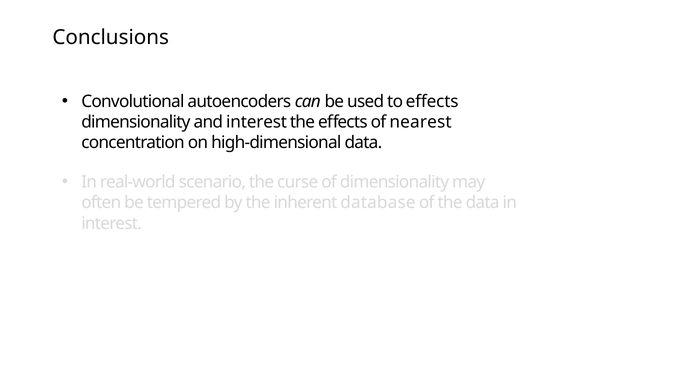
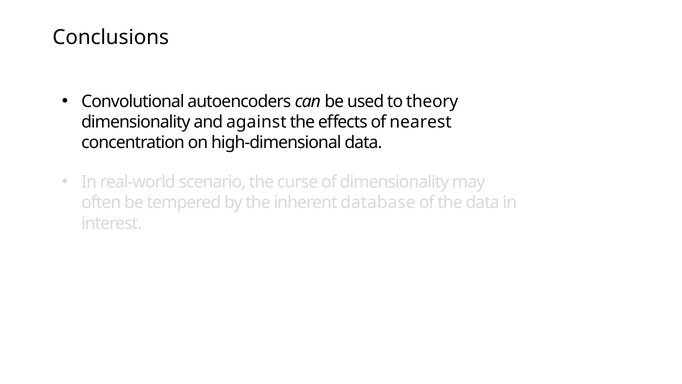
to effects: effects -> theory
and interest: interest -> against
